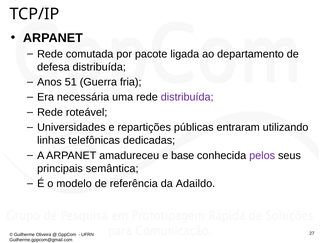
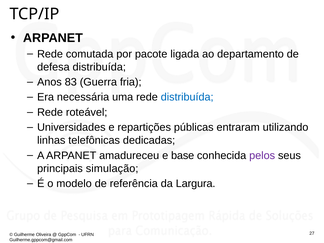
51: 51 -> 83
distribuída at (187, 97) colour: purple -> blue
semântica: semântica -> simulação
Adaildo: Adaildo -> Largura
